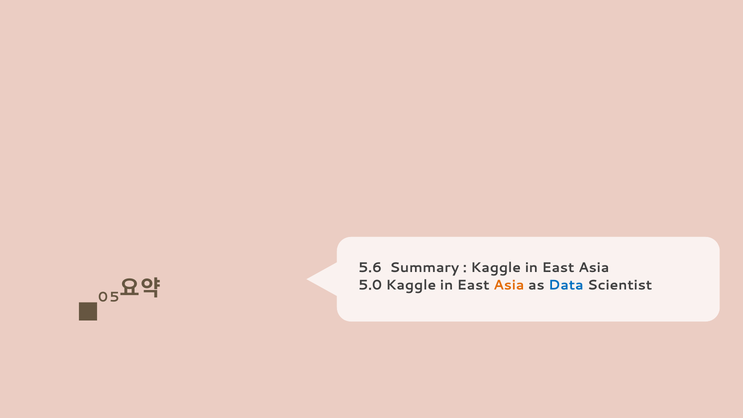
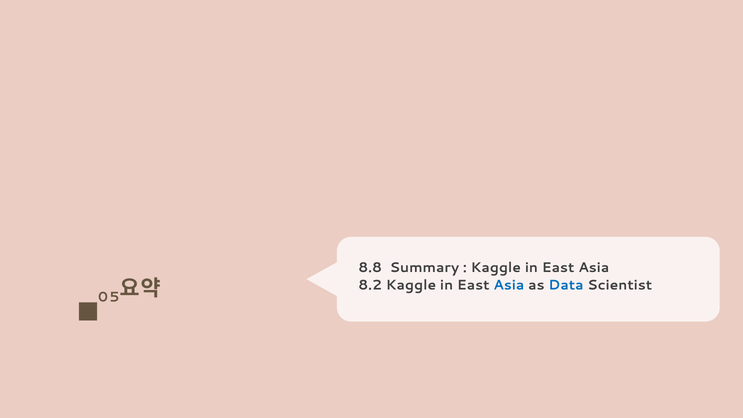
5.6: 5.6 -> 8.8
5.0: 5.0 -> 8.2
Asia at (509, 285) colour: orange -> blue
